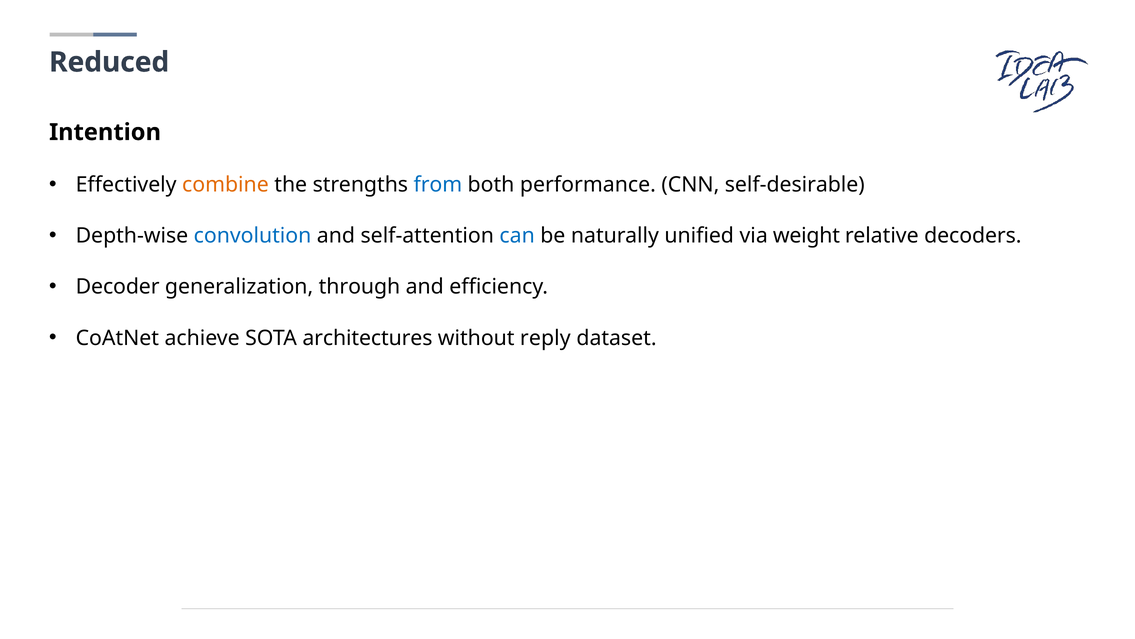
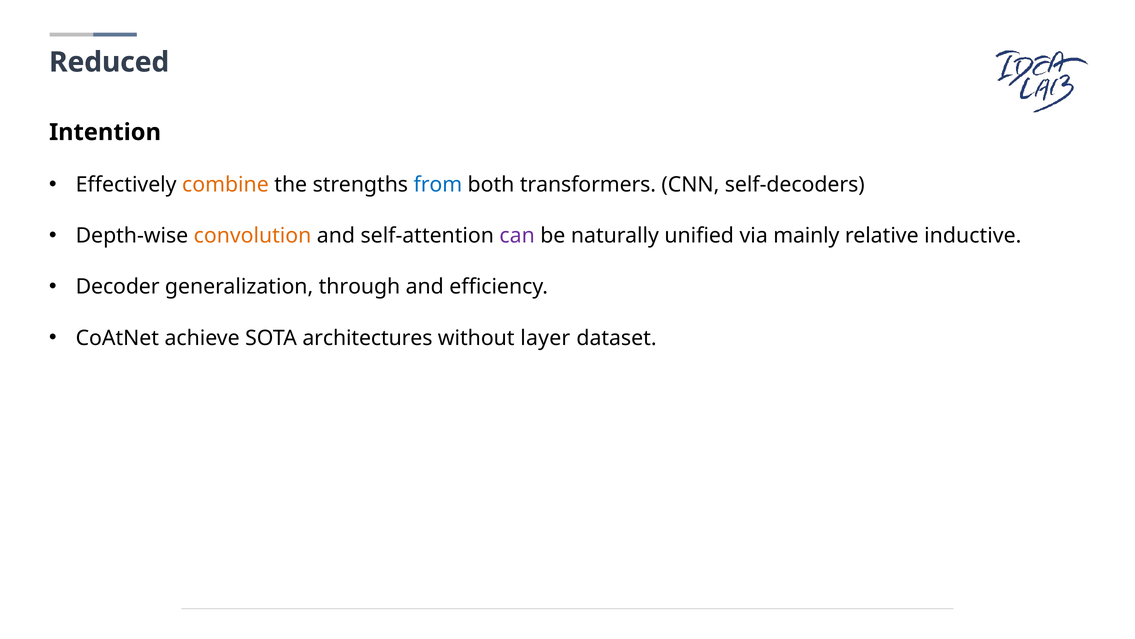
performance: performance -> transformers
self-desirable: self-desirable -> self-decoders
convolution colour: blue -> orange
can colour: blue -> purple
weight: weight -> mainly
decoders: decoders -> inductive
reply: reply -> layer
